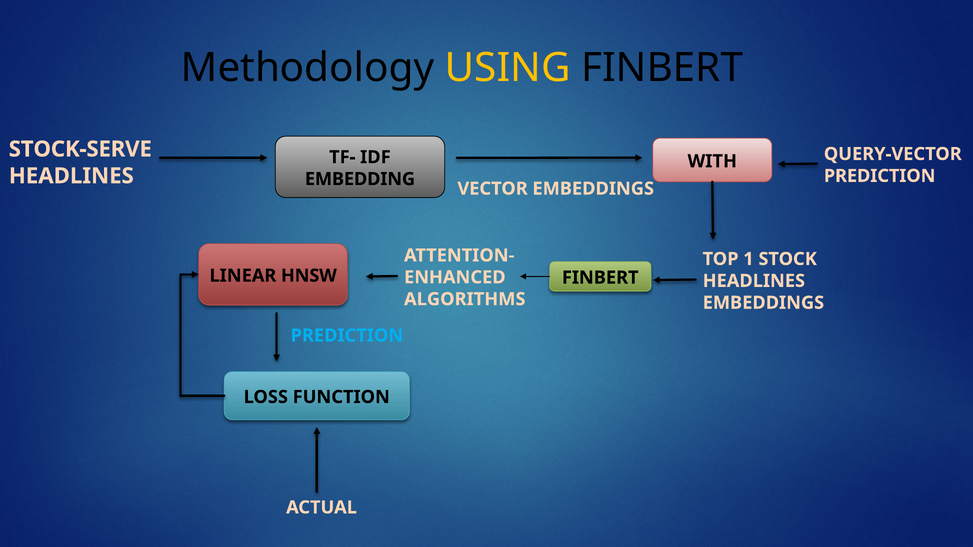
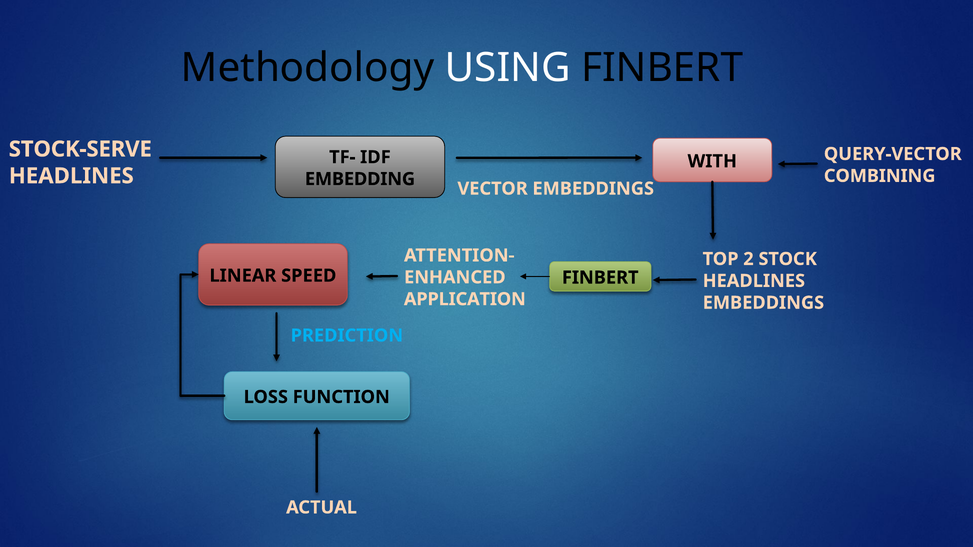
USING colour: yellow -> white
PREDICTION at (880, 176): PREDICTION -> COMBINING
1: 1 -> 2
HNSW: HNSW -> SPEED
ALGORITHMS: ALGORITHMS -> APPLICATION
